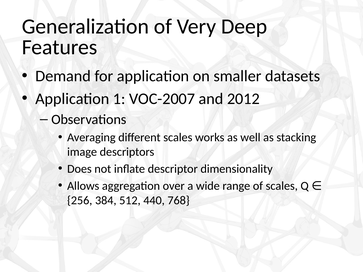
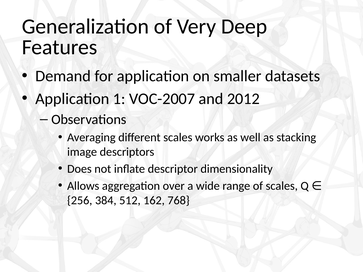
440: 440 -> 162
